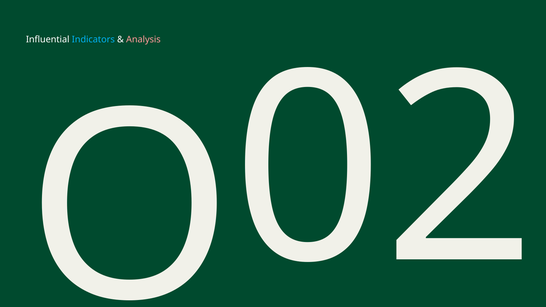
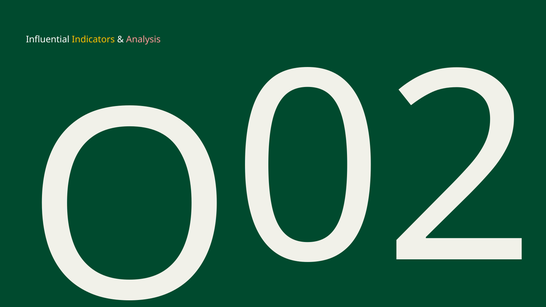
Indicators colour: light blue -> yellow
